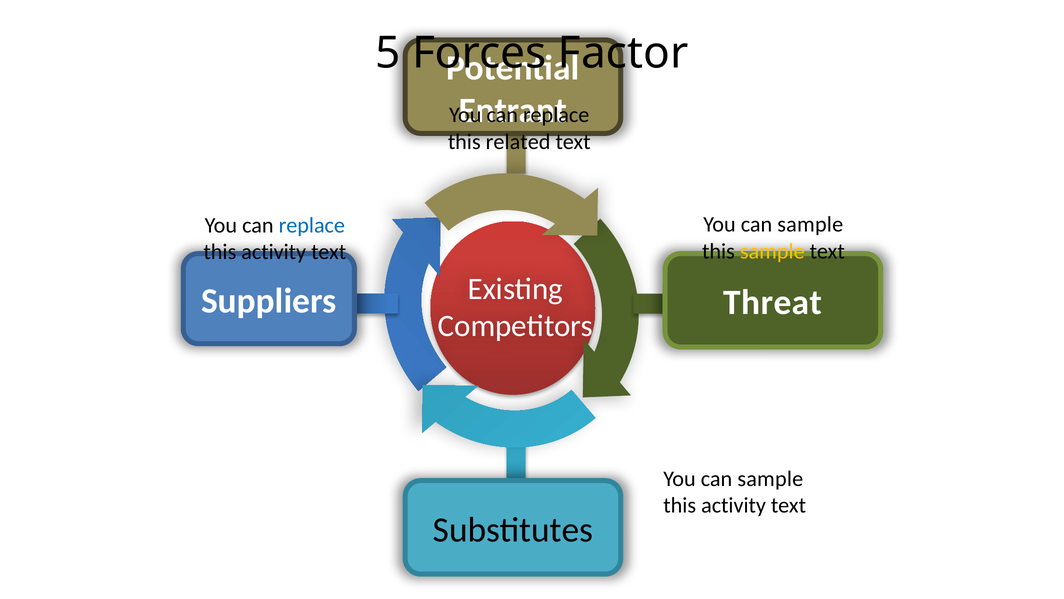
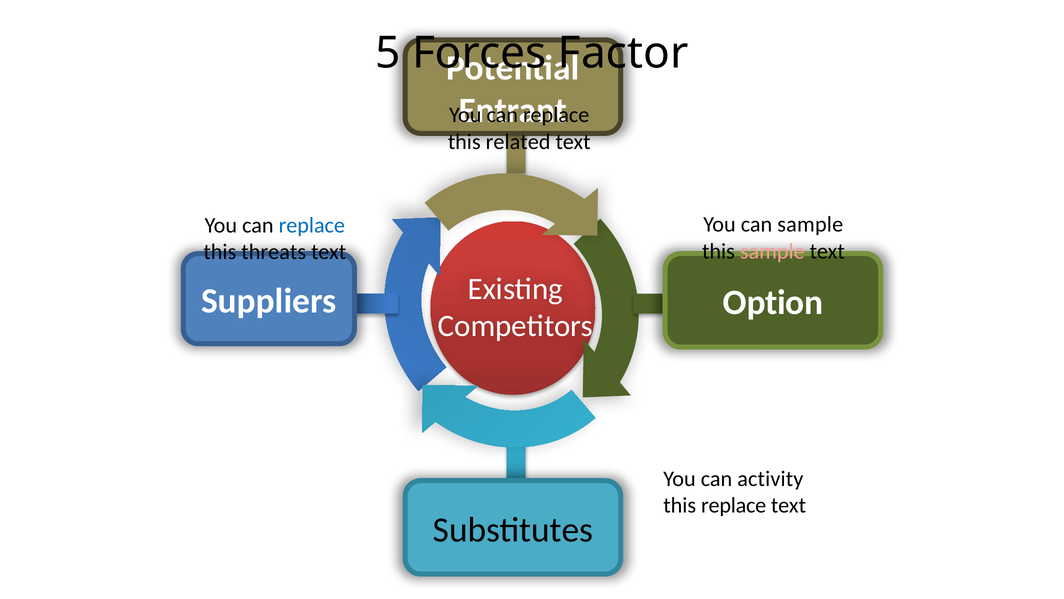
sample at (772, 251) colour: yellow -> pink
activity at (274, 252): activity -> threats
Threat: Threat -> Option
sample at (770, 478): sample -> activity
activity at (734, 505): activity -> replace
